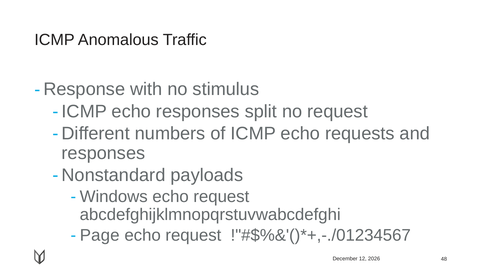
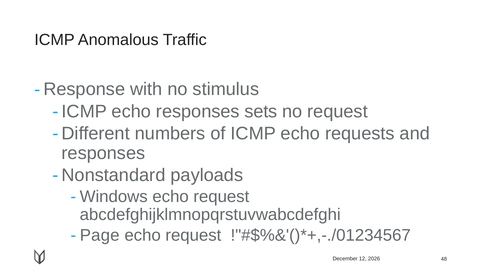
split: split -> sets
